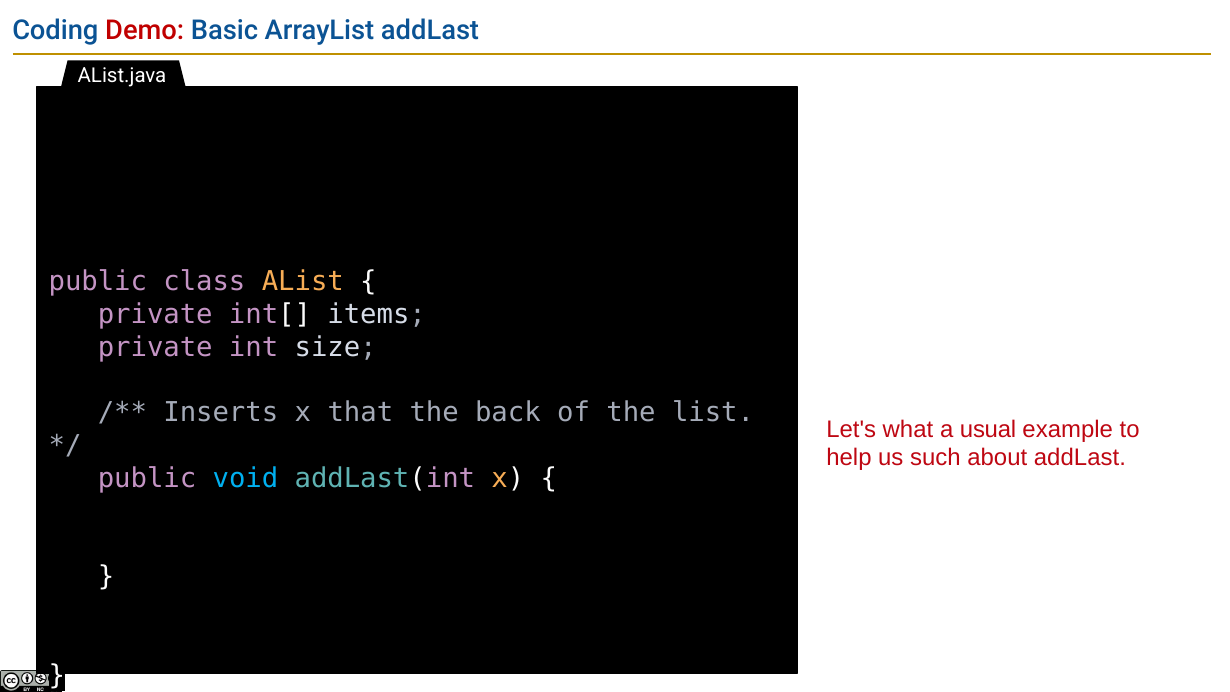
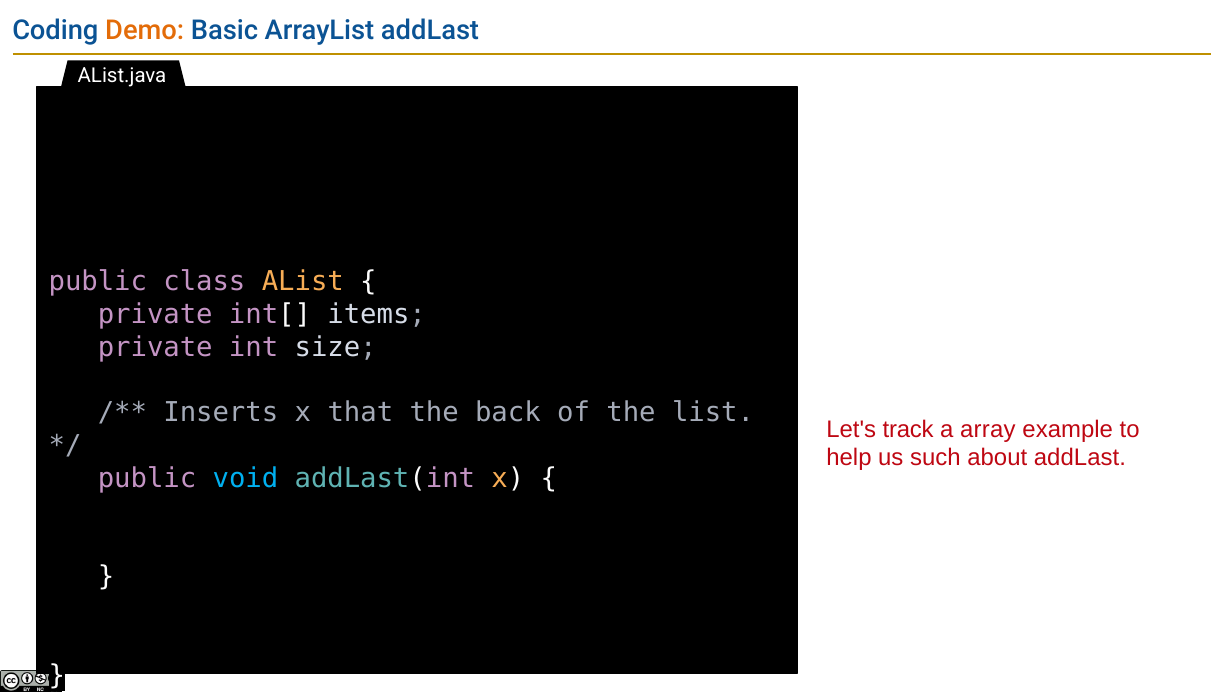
Demo colour: red -> orange
what: what -> track
usual: usual -> array
